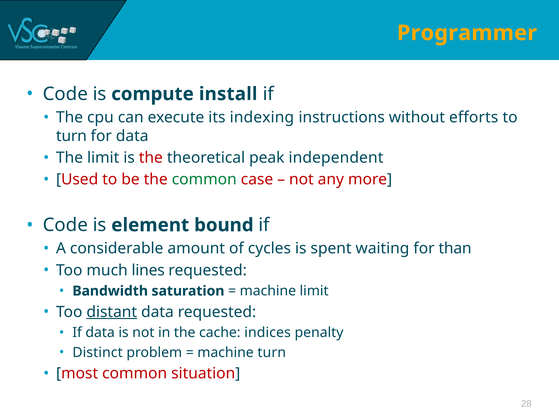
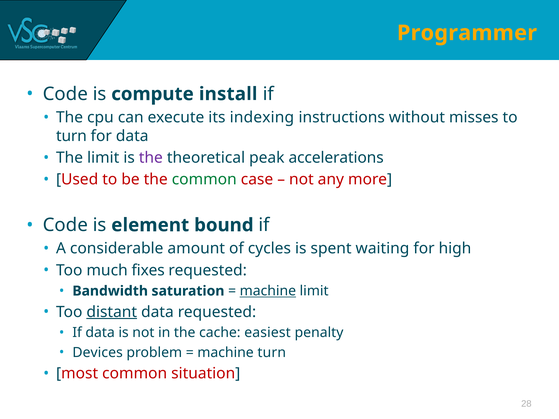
efforts: efforts -> misses
the at (151, 158) colour: red -> purple
independent: independent -> accelerations
than: than -> high
lines: lines -> fixes
machine at (268, 291) underline: none -> present
indices: indices -> easiest
Distinct: Distinct -> Devices
